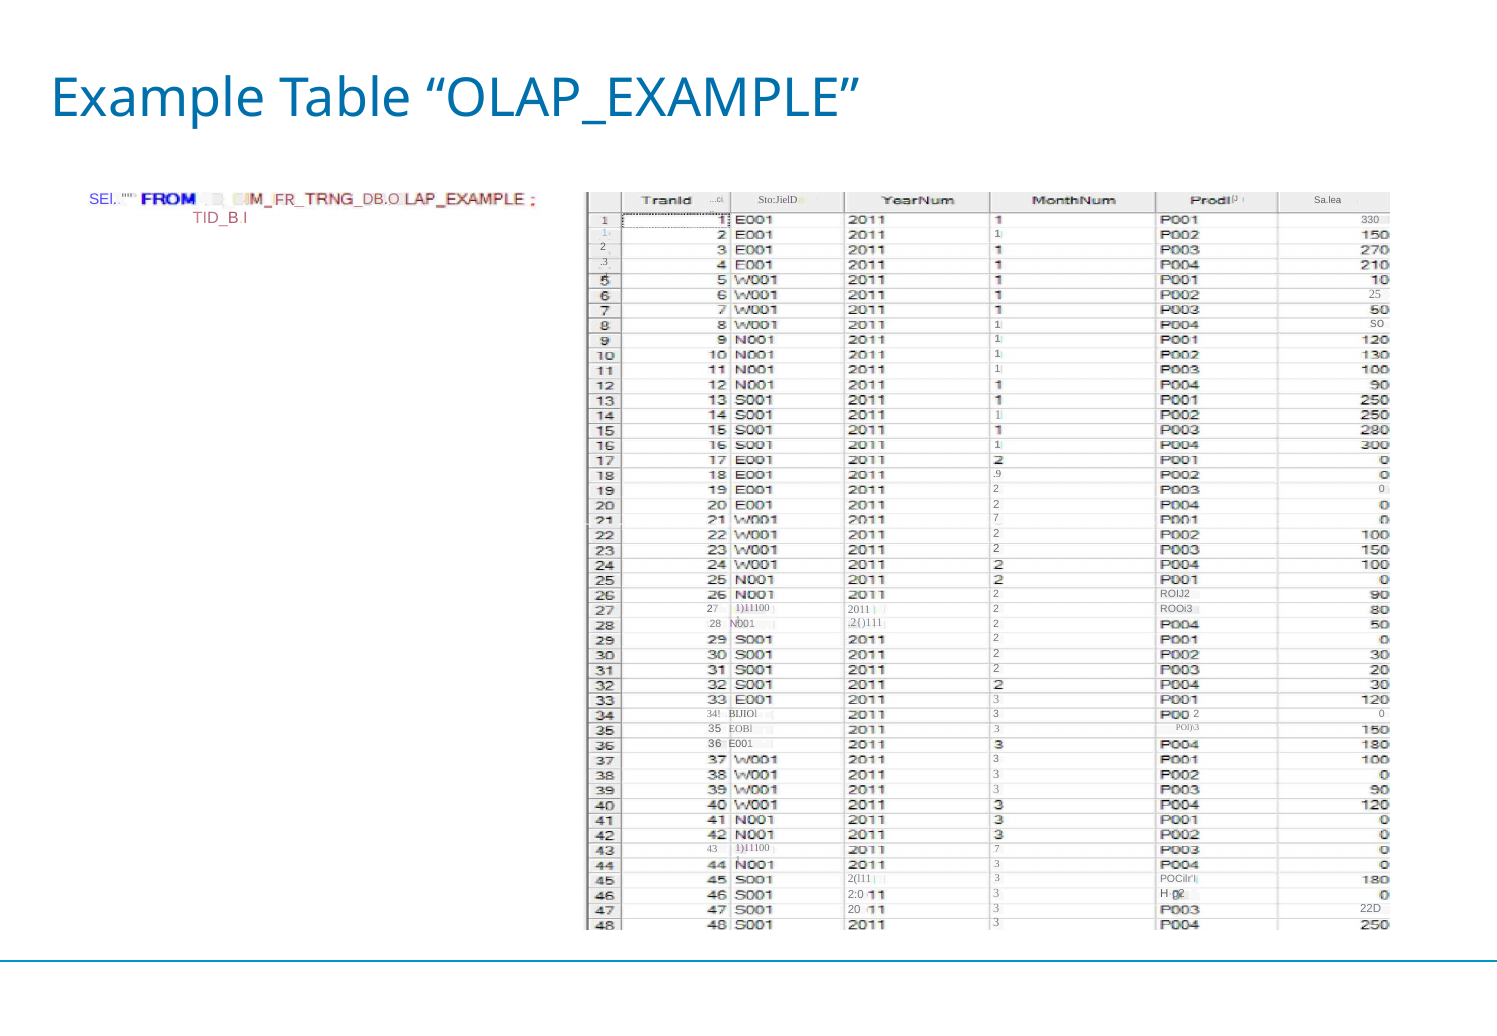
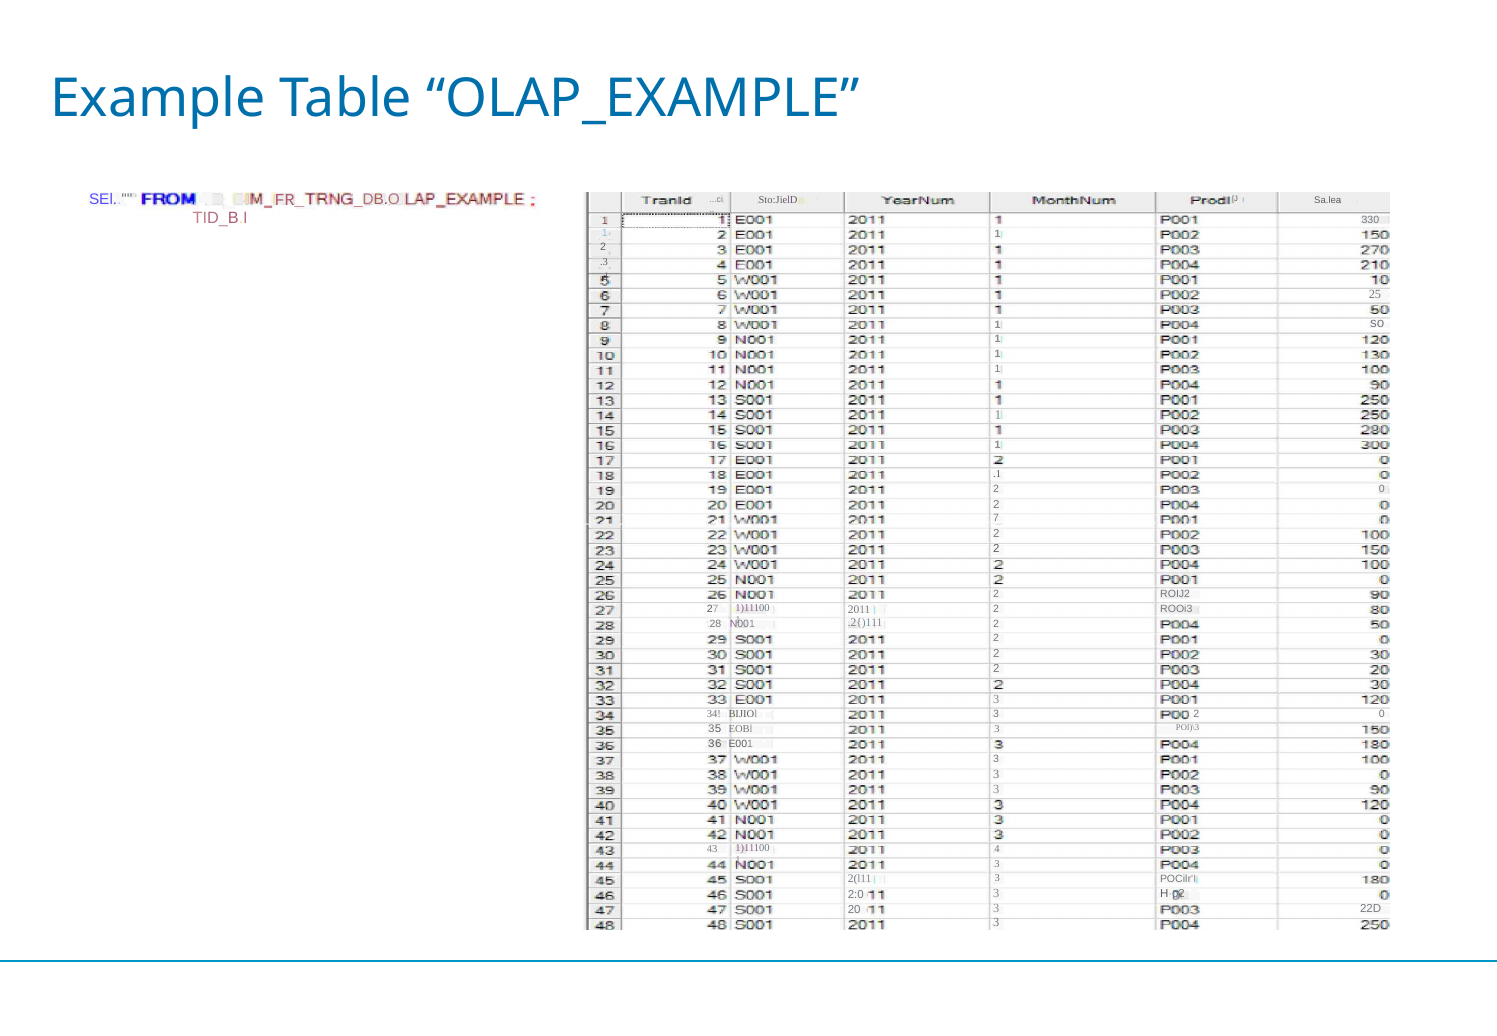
.9: .9 -> .1
43 7: 7 -> 4
